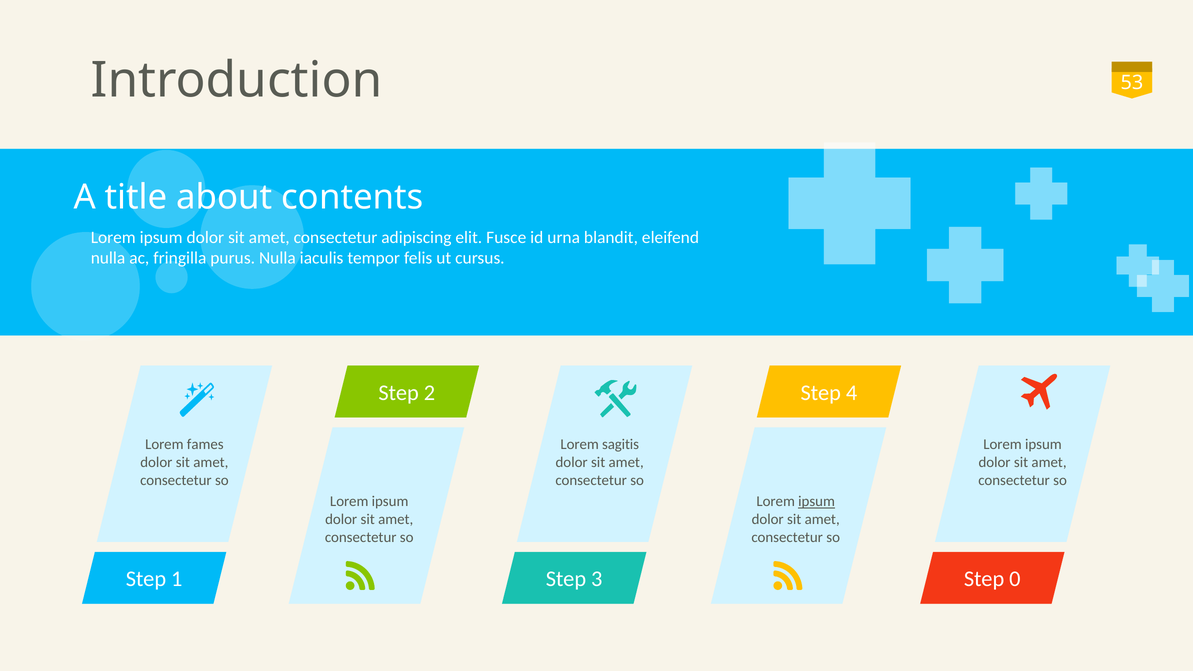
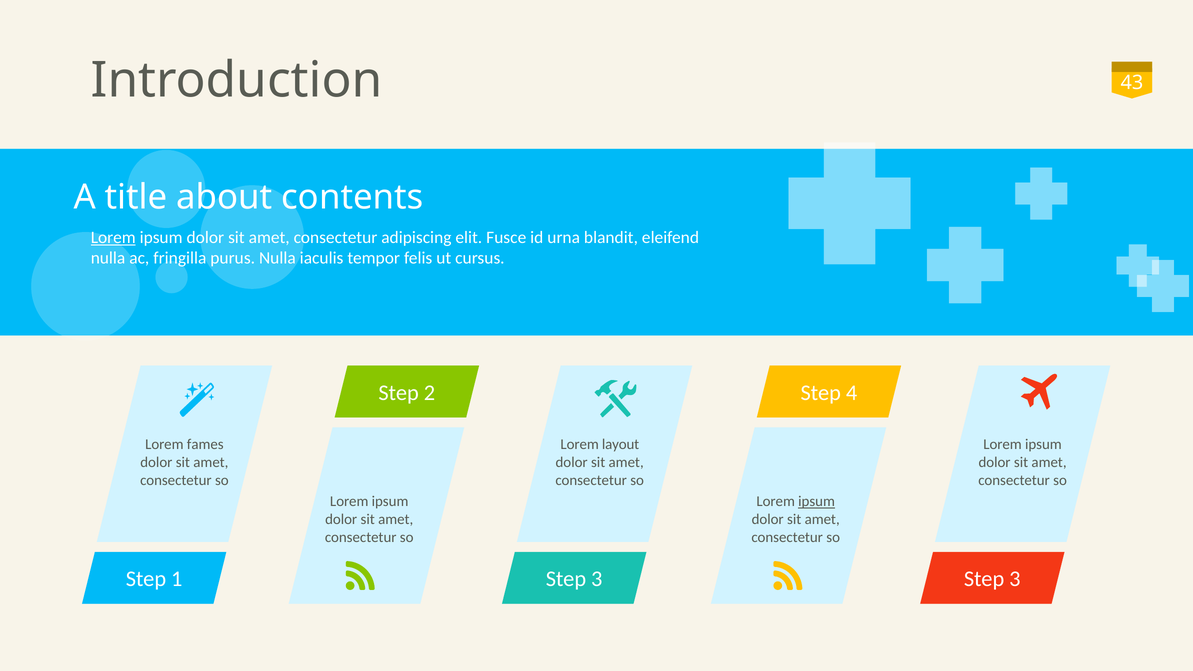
53: 53 -> 43
Lorem at (113, 237) underline: none -> present
sagitis: sagitis -> layout
0 at (1015, 579): 0 -> 3
